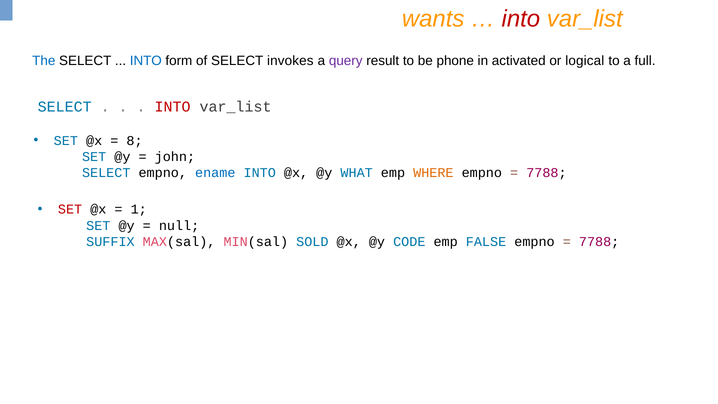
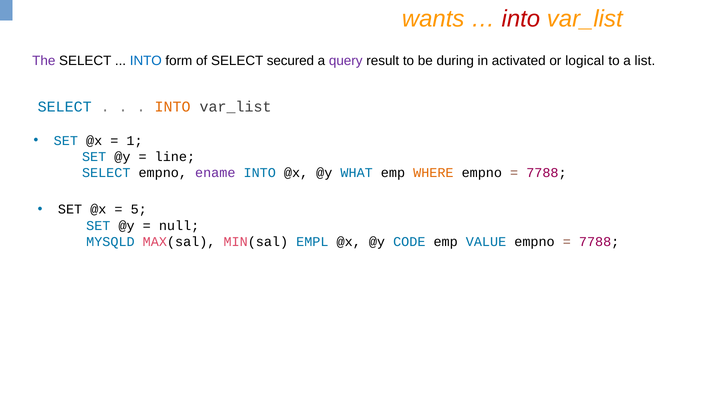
The colour: blue -> purple
invokes: invokes -> secured
phone: phone -> during
full: full -> list
INTO at (173, 107) colour: red -> orange
8: 8 -> 1
john: john -> line
ename colour: blue -> purple
SET at (70, 209) colour: red -> black
1: 1 -> 5
SUFFIX: SUFFIX -> MYSQLD
SOLD: SOLD -> EMPL
FALSE: FALSE -> VALUE
